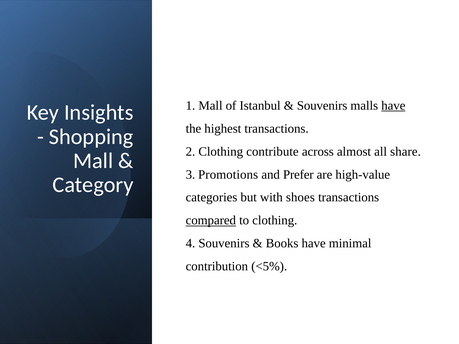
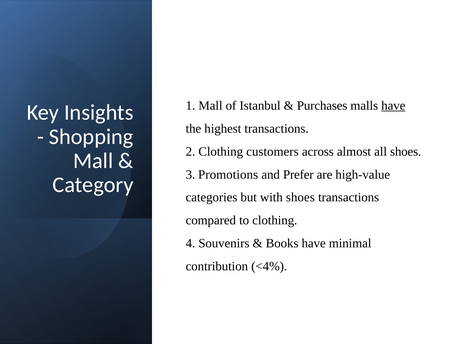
Souvenirs at (322, 106): Souvenirs -> Purchases
contribute: contribute -> customers
all share: share -> shoes
compared underline: present -> none
<5%: <5% -> <4%
